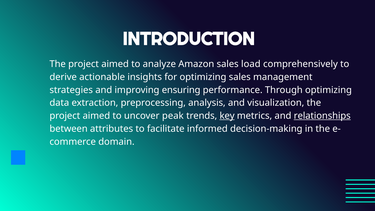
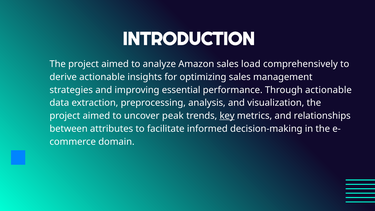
ensuring: ensuring -> essential
Through optimizing: optimizing -> actionable
relationships underline: present -> none
